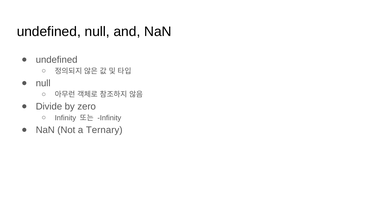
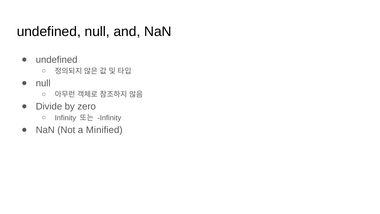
Ternary: Ternary -> Minified
